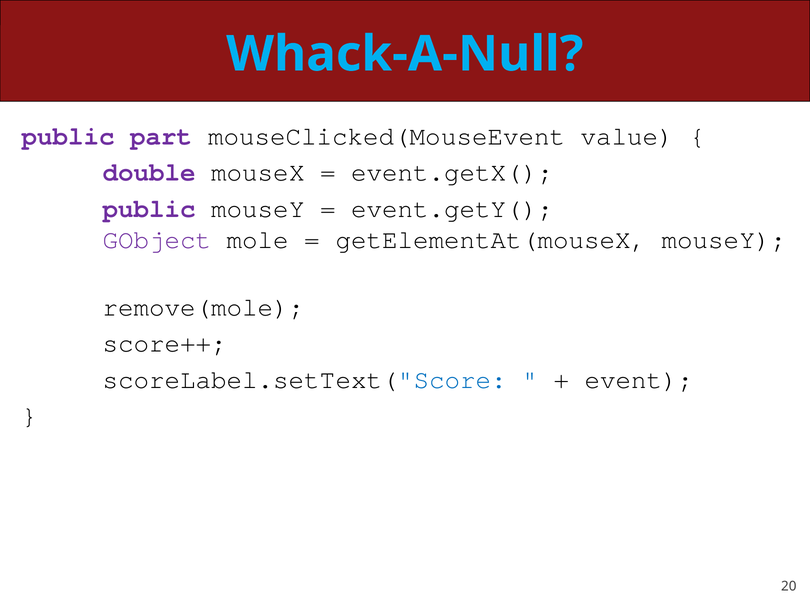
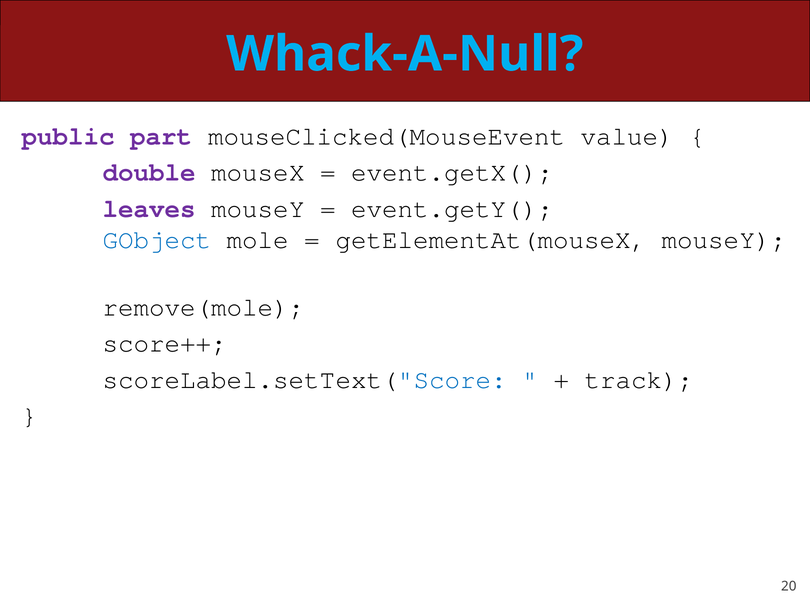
public at (149, 209): public -> leaves
GObject colour: purple -> blue
event: event -> track
